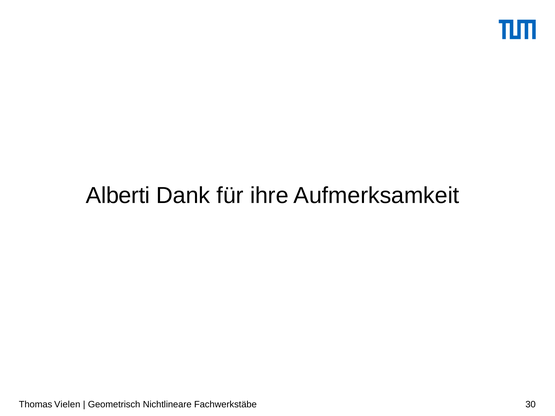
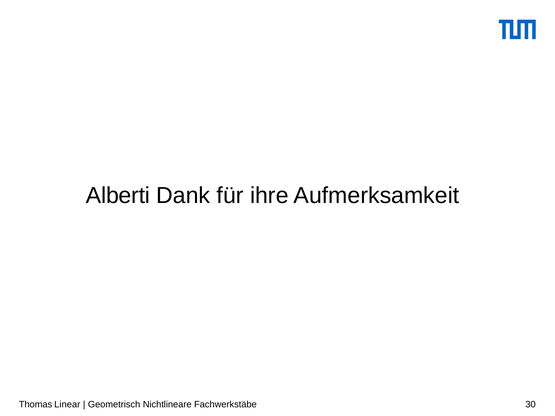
Vielen: Vielen -> Linear
